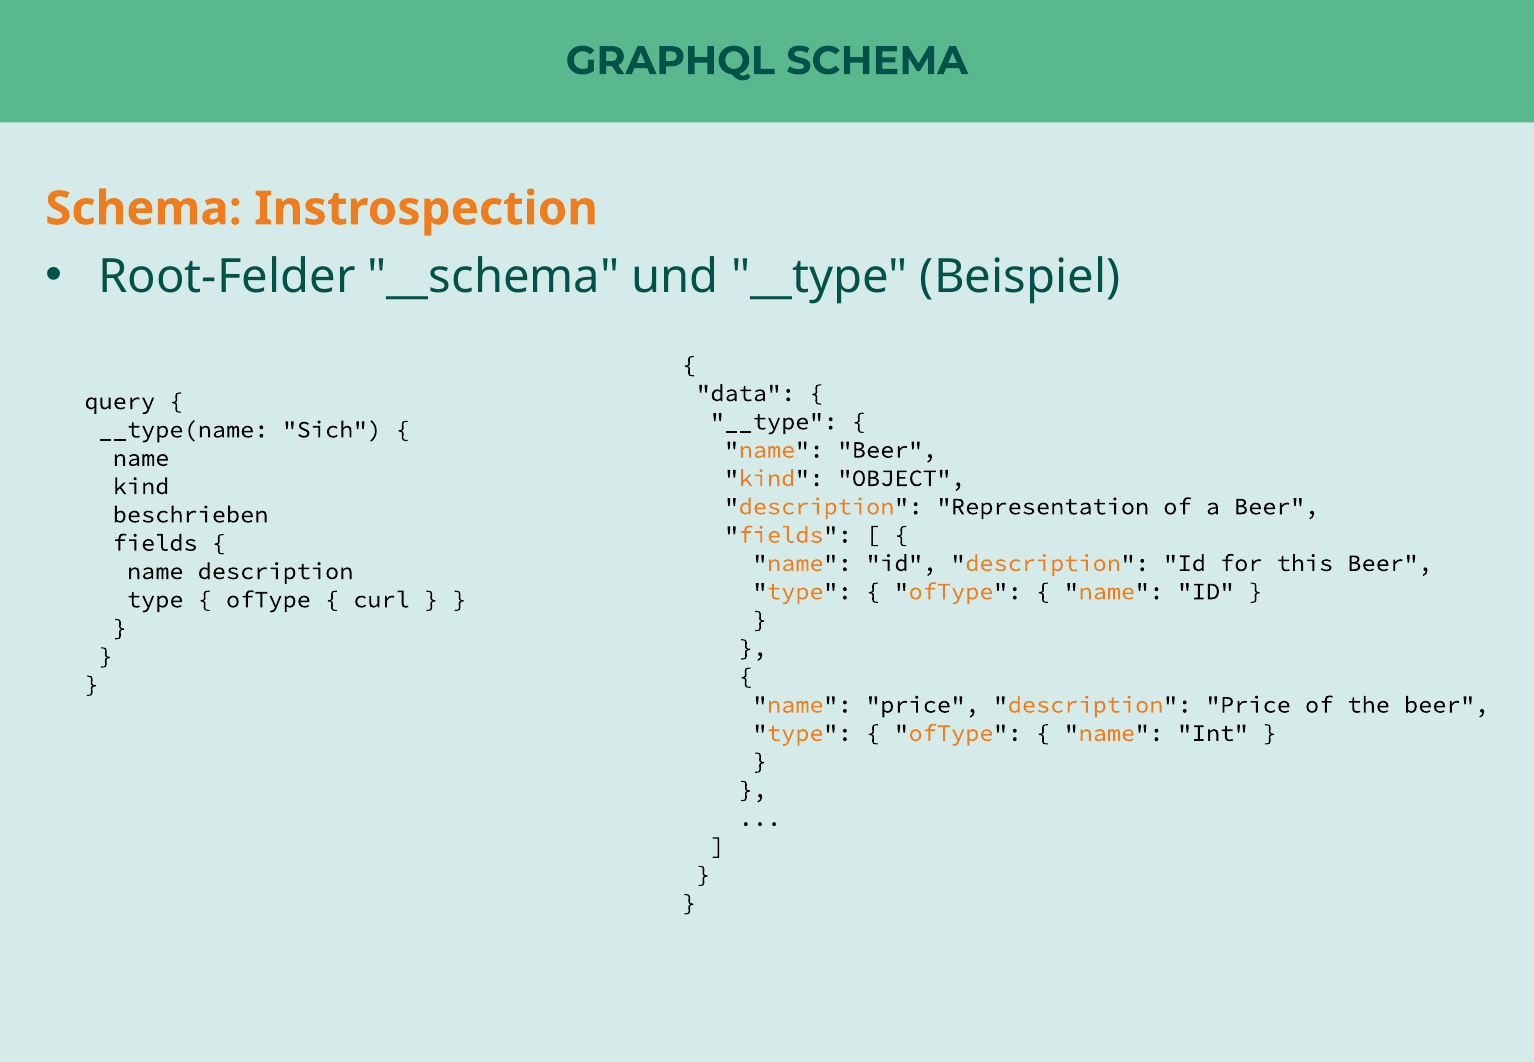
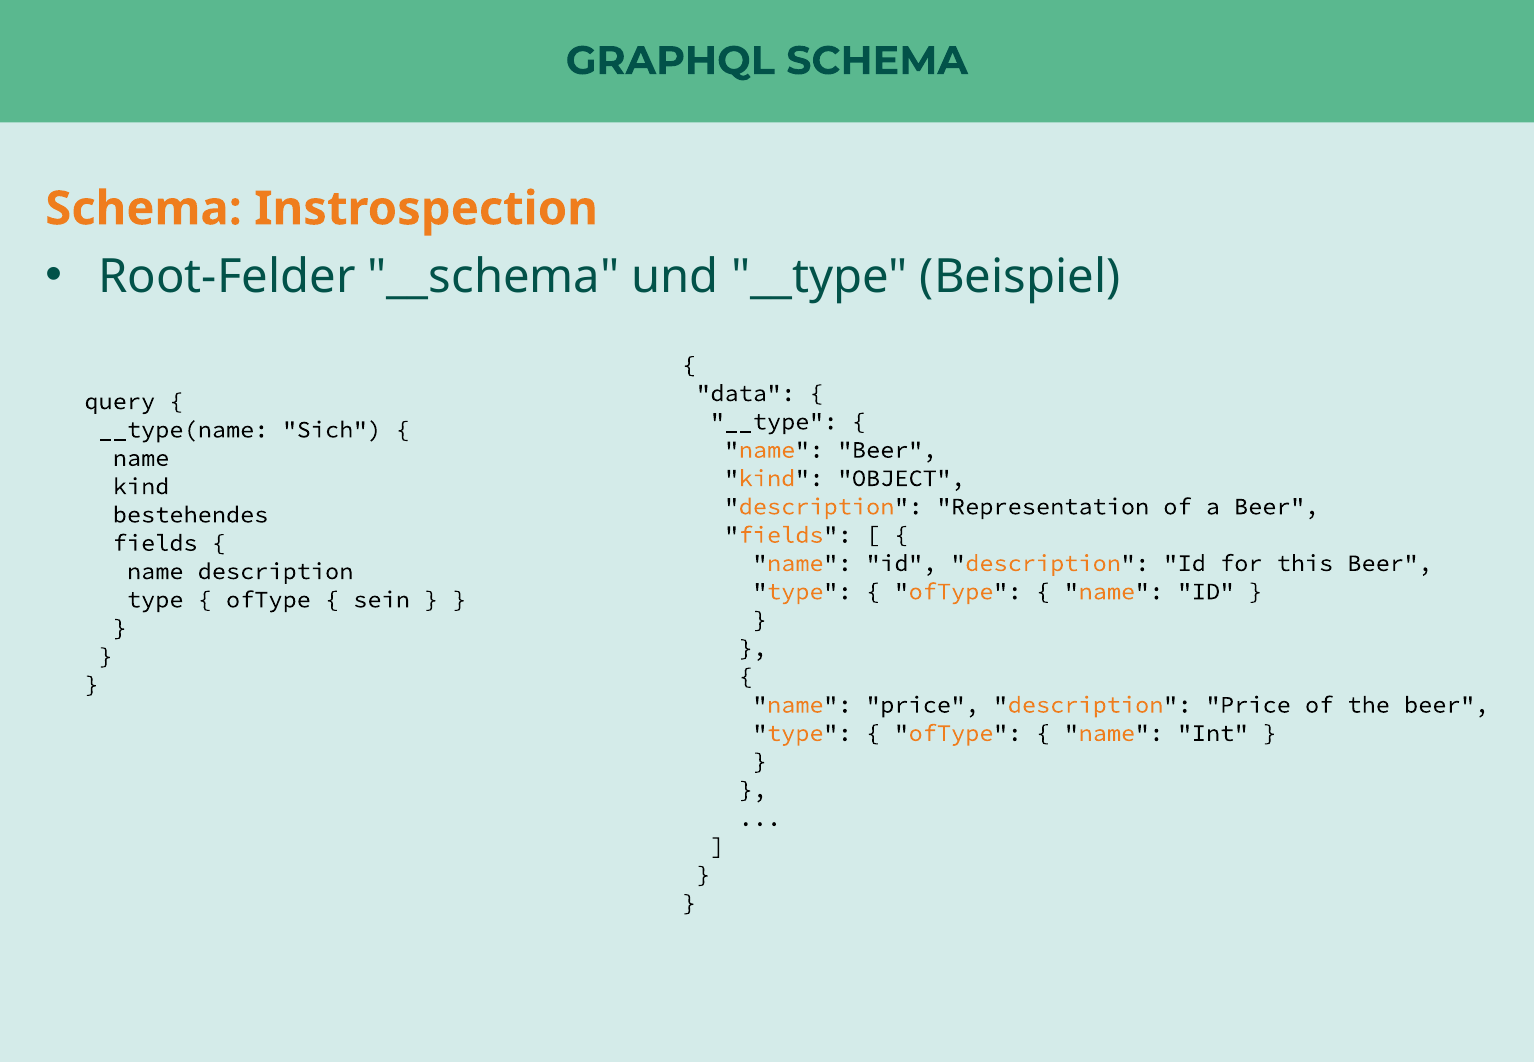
beschrieben: beschrieben -> bestehendes
curl: curl -> sein
